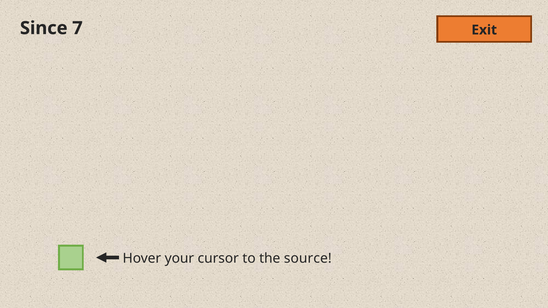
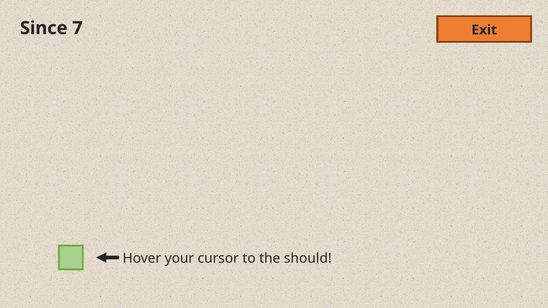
source: source -> should
